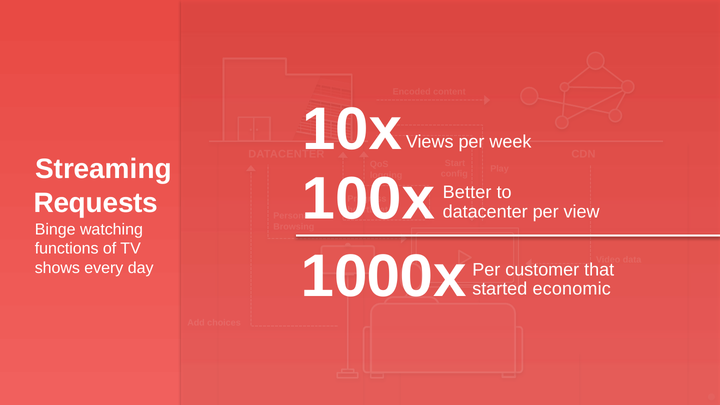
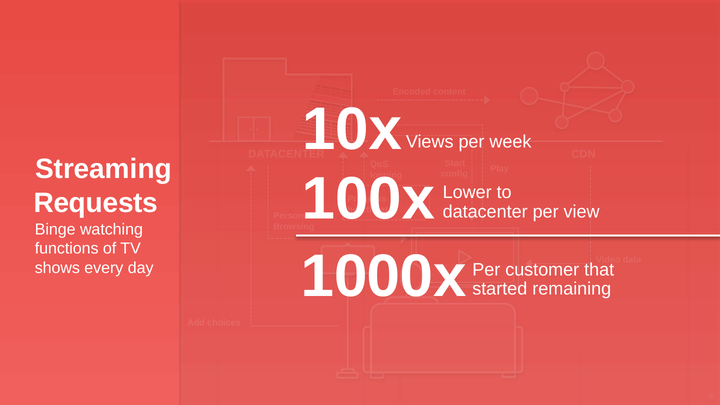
Better: Better -> Lower
economic: economic -> remaining
